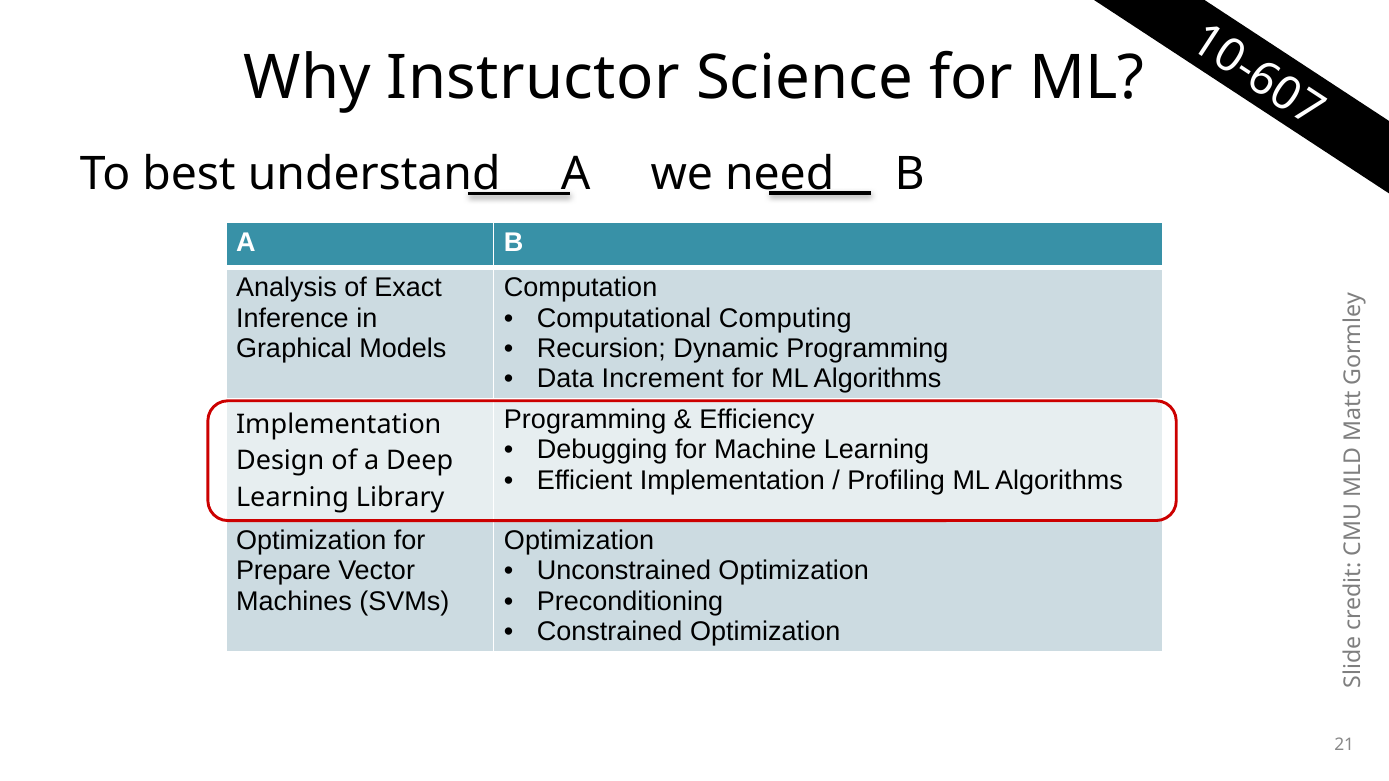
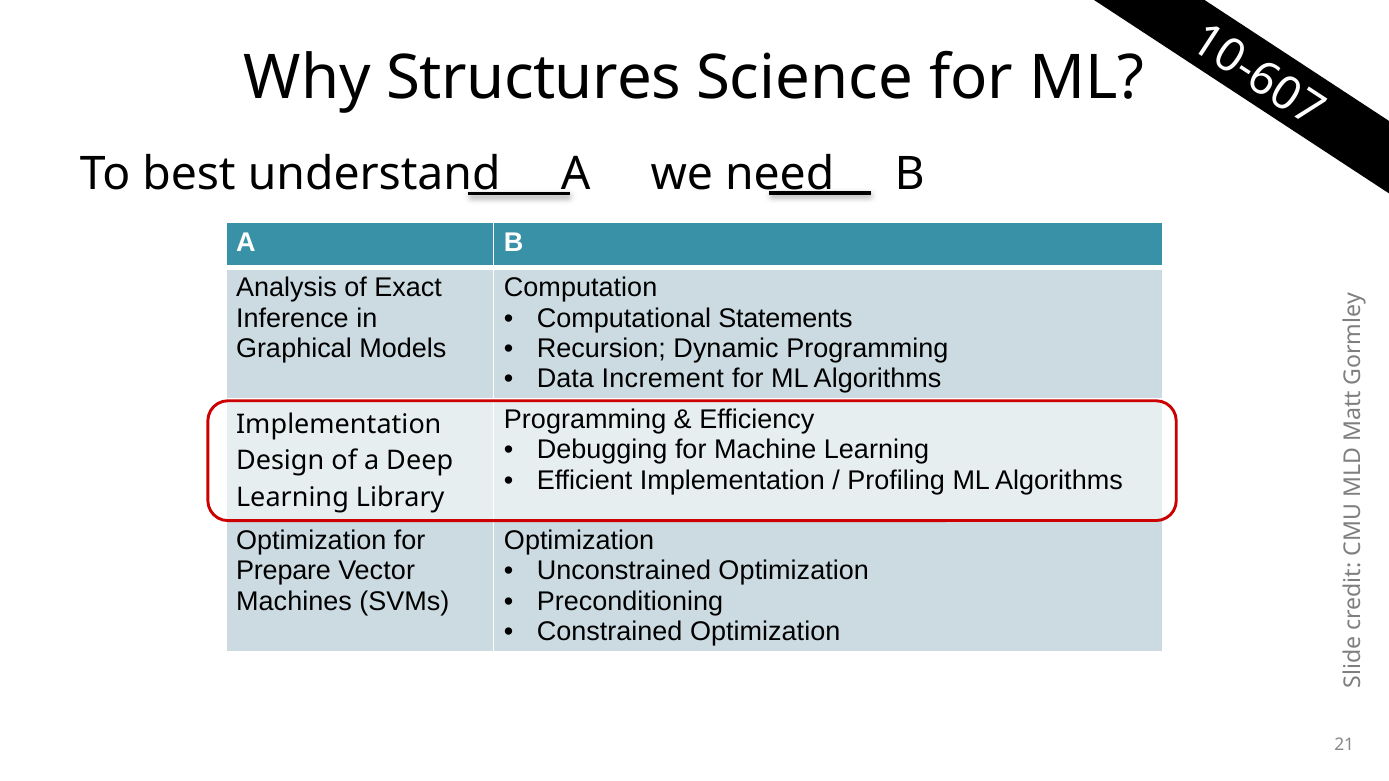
Instructor: Instructor -> Structures
Computing: Computing -> Statements
